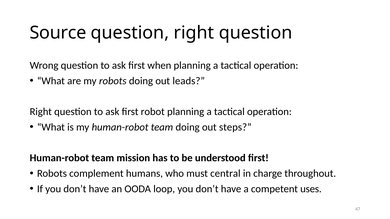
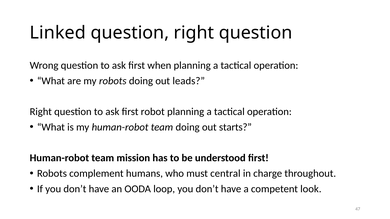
Source: Source -> Linked
steps: steps -> starts
uses: uses -> look
